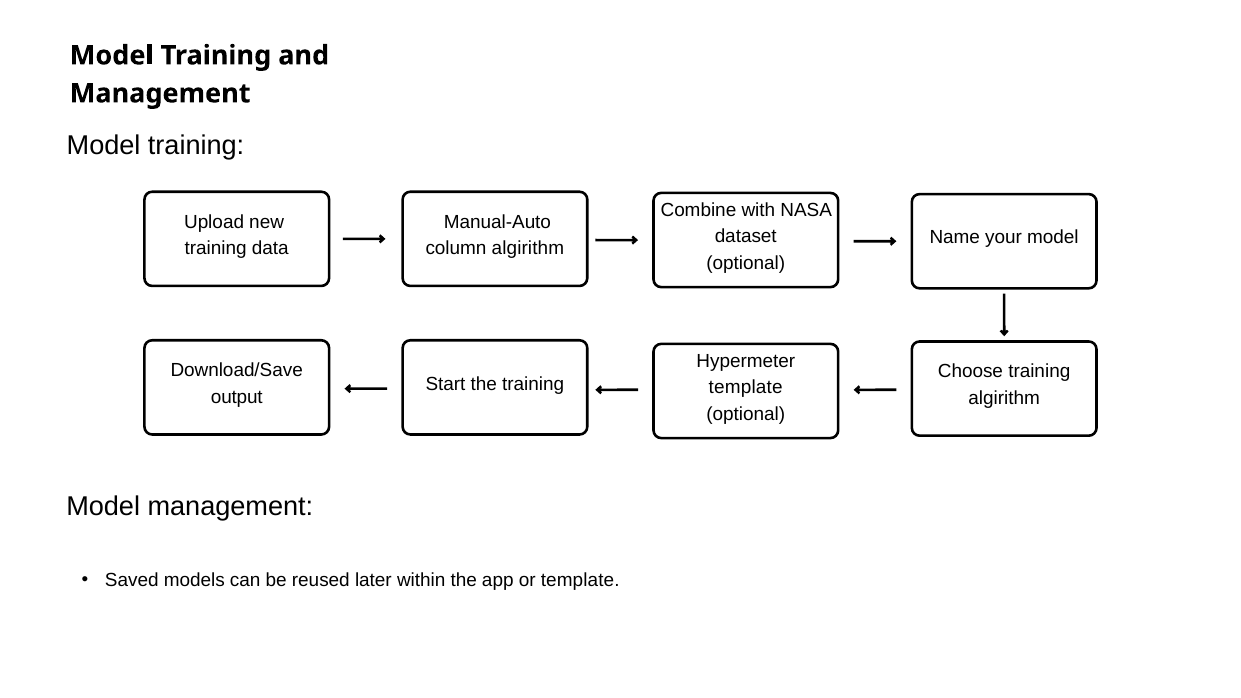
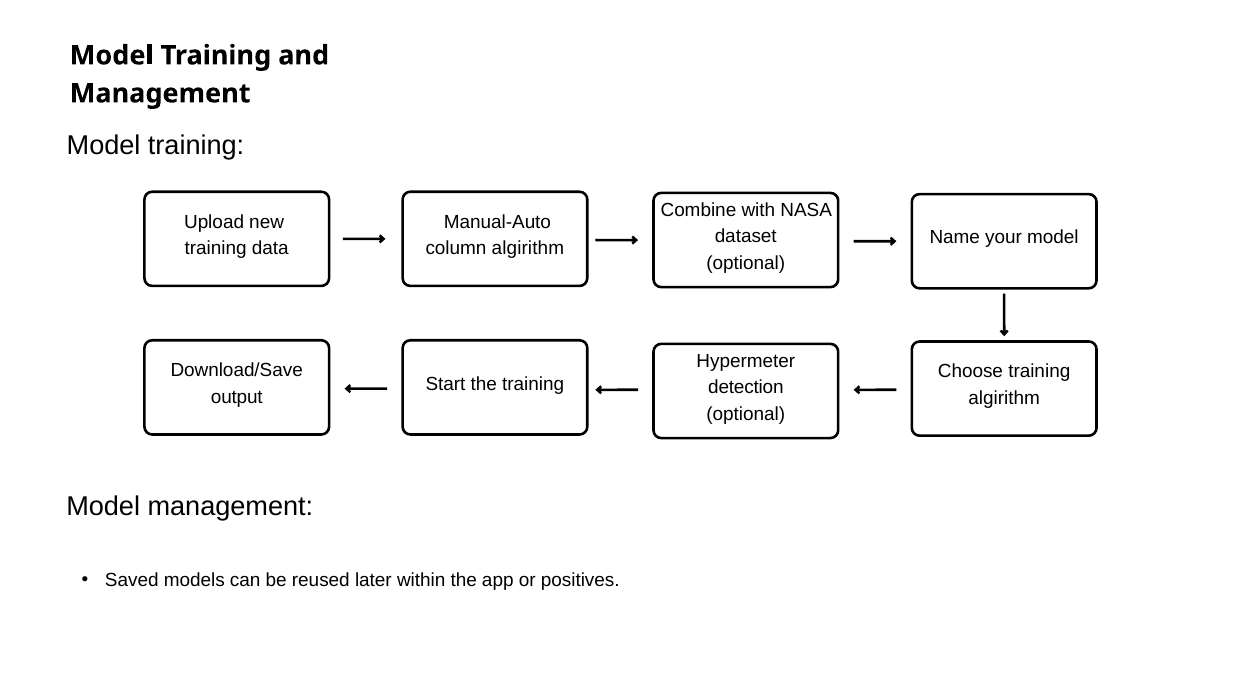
template at (746, 387): template -> detection
or template: template -> positives
